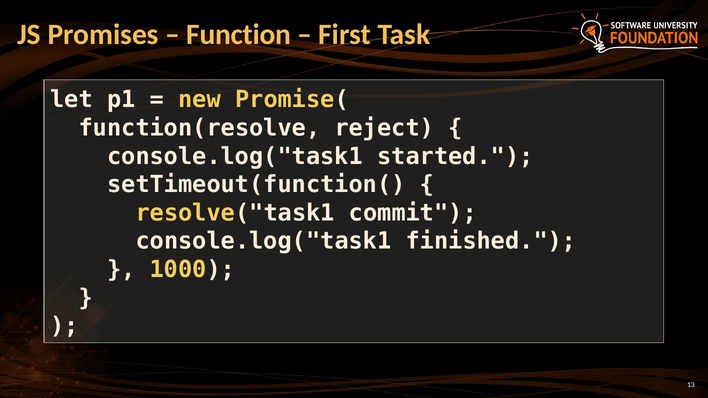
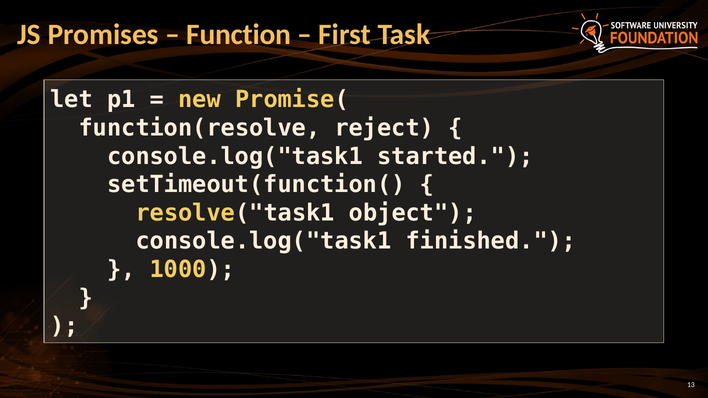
commit: commit -> object
